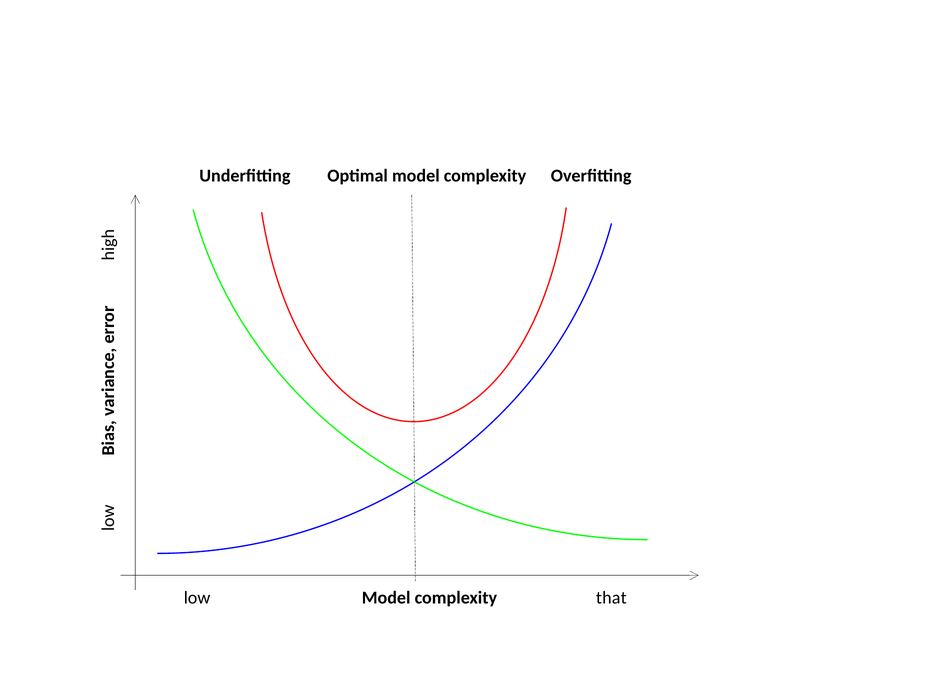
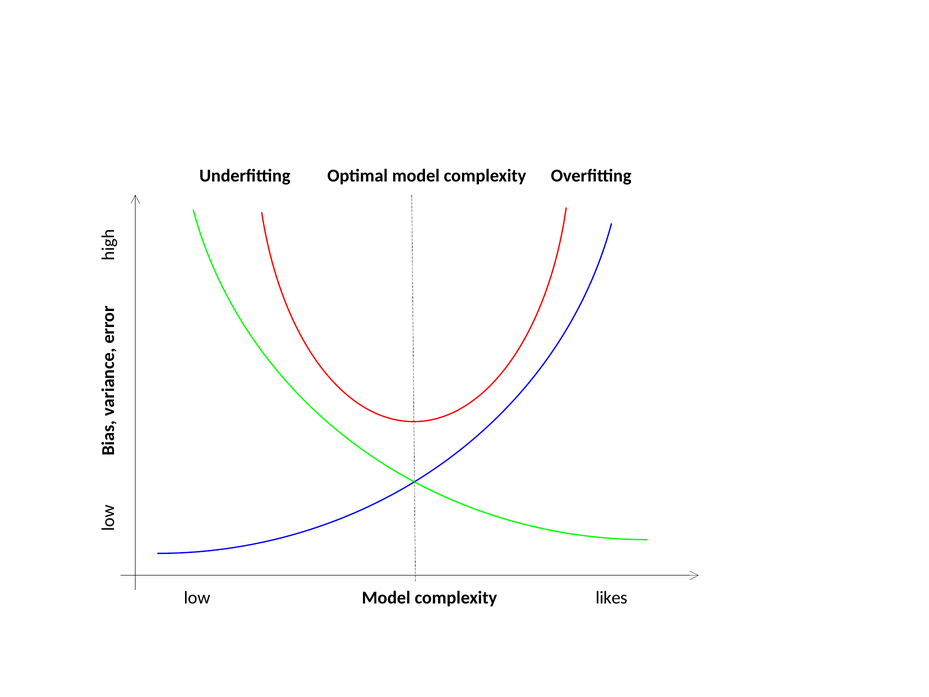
that: that -> likes
